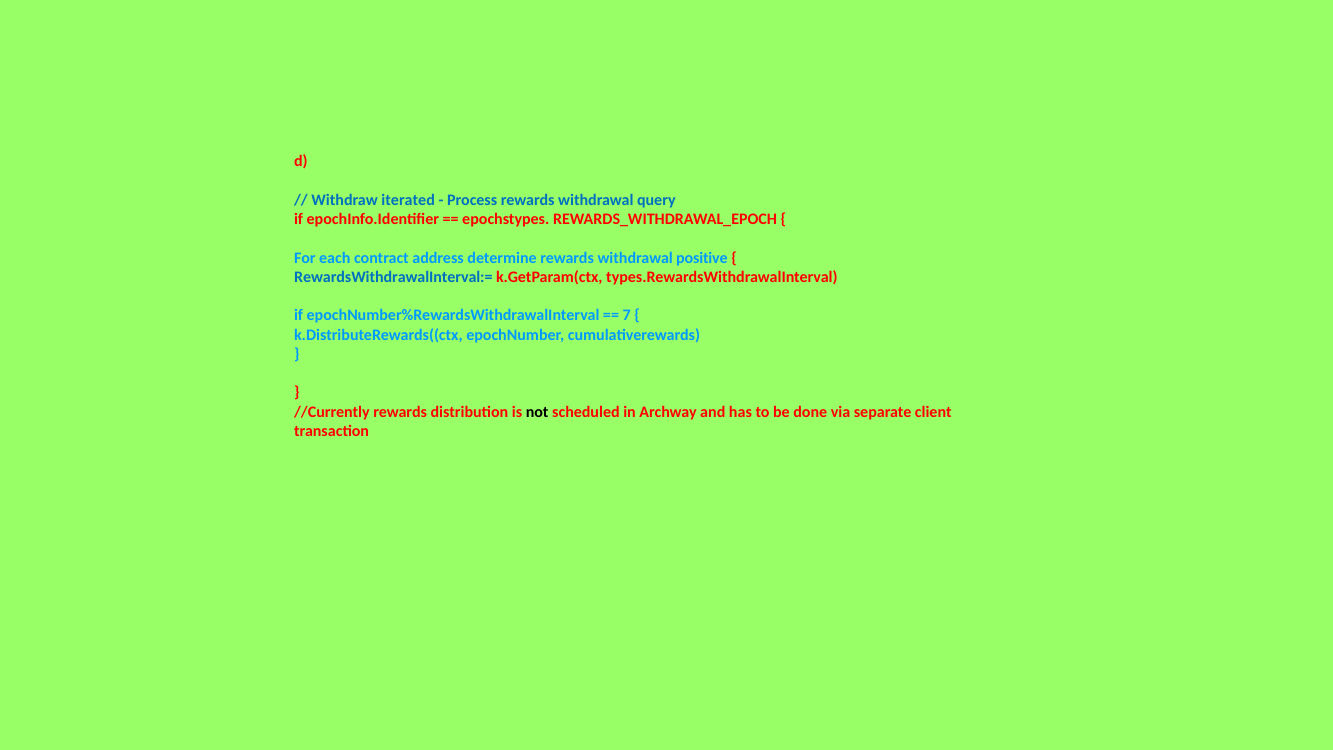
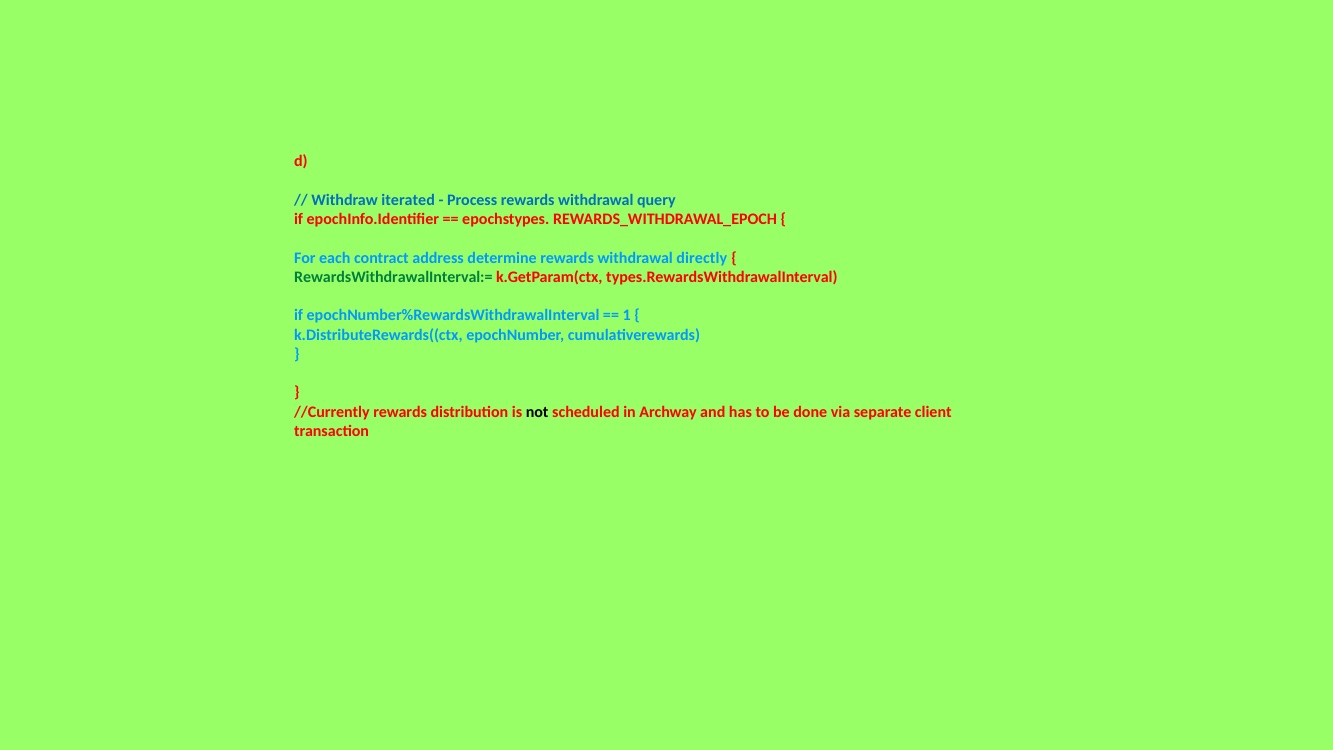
positive: positive -> directly
RewardsWithdrawalInterval:= colour: blue -> green
7: 7 -> 1
